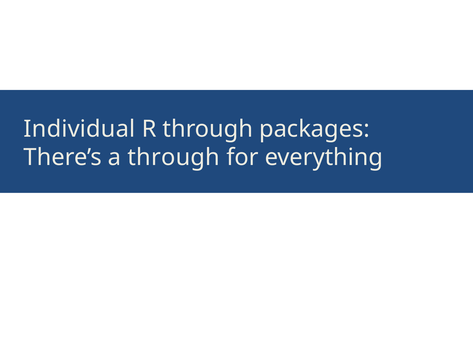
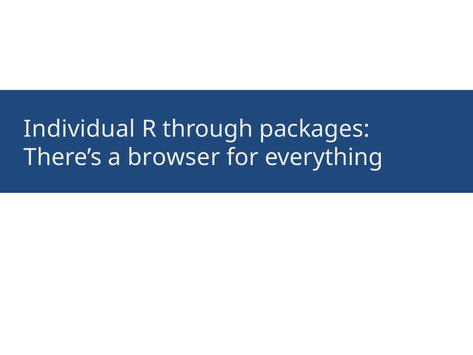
a through: through -> browser
